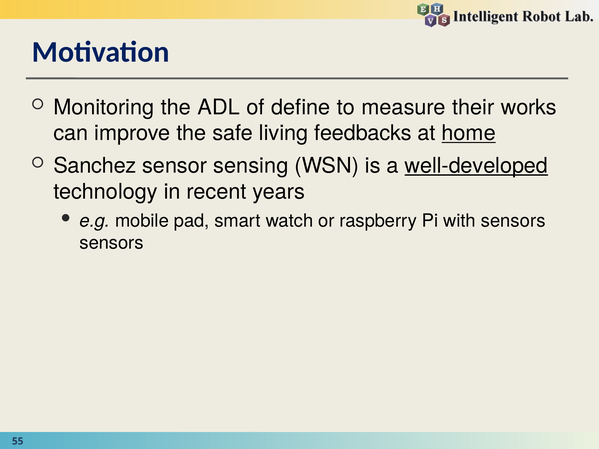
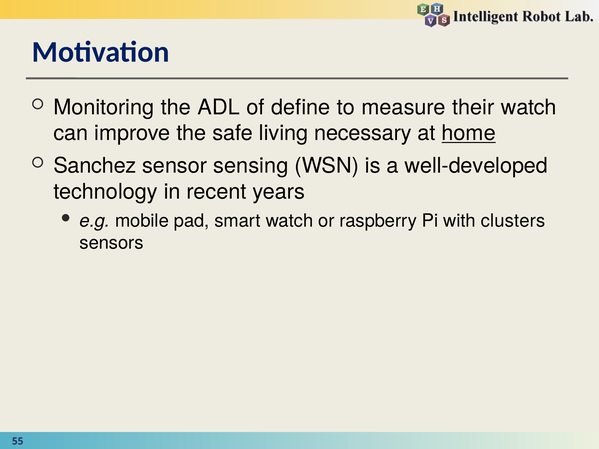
their works: works -> watch
feedbacks: feedbacks -> necessary
well-developed underline: present -> none
with sensors: sensors -> clusters
